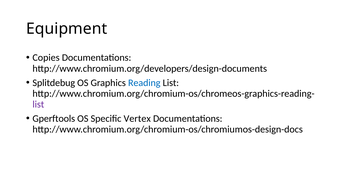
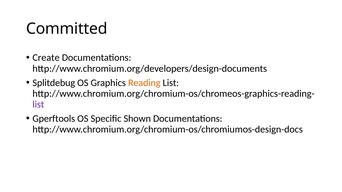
Equipment: Equipment -> Committed
Copies: Copies -> Create
Reading colour: blue -> orange
Vertex: Vertex -> Shown
